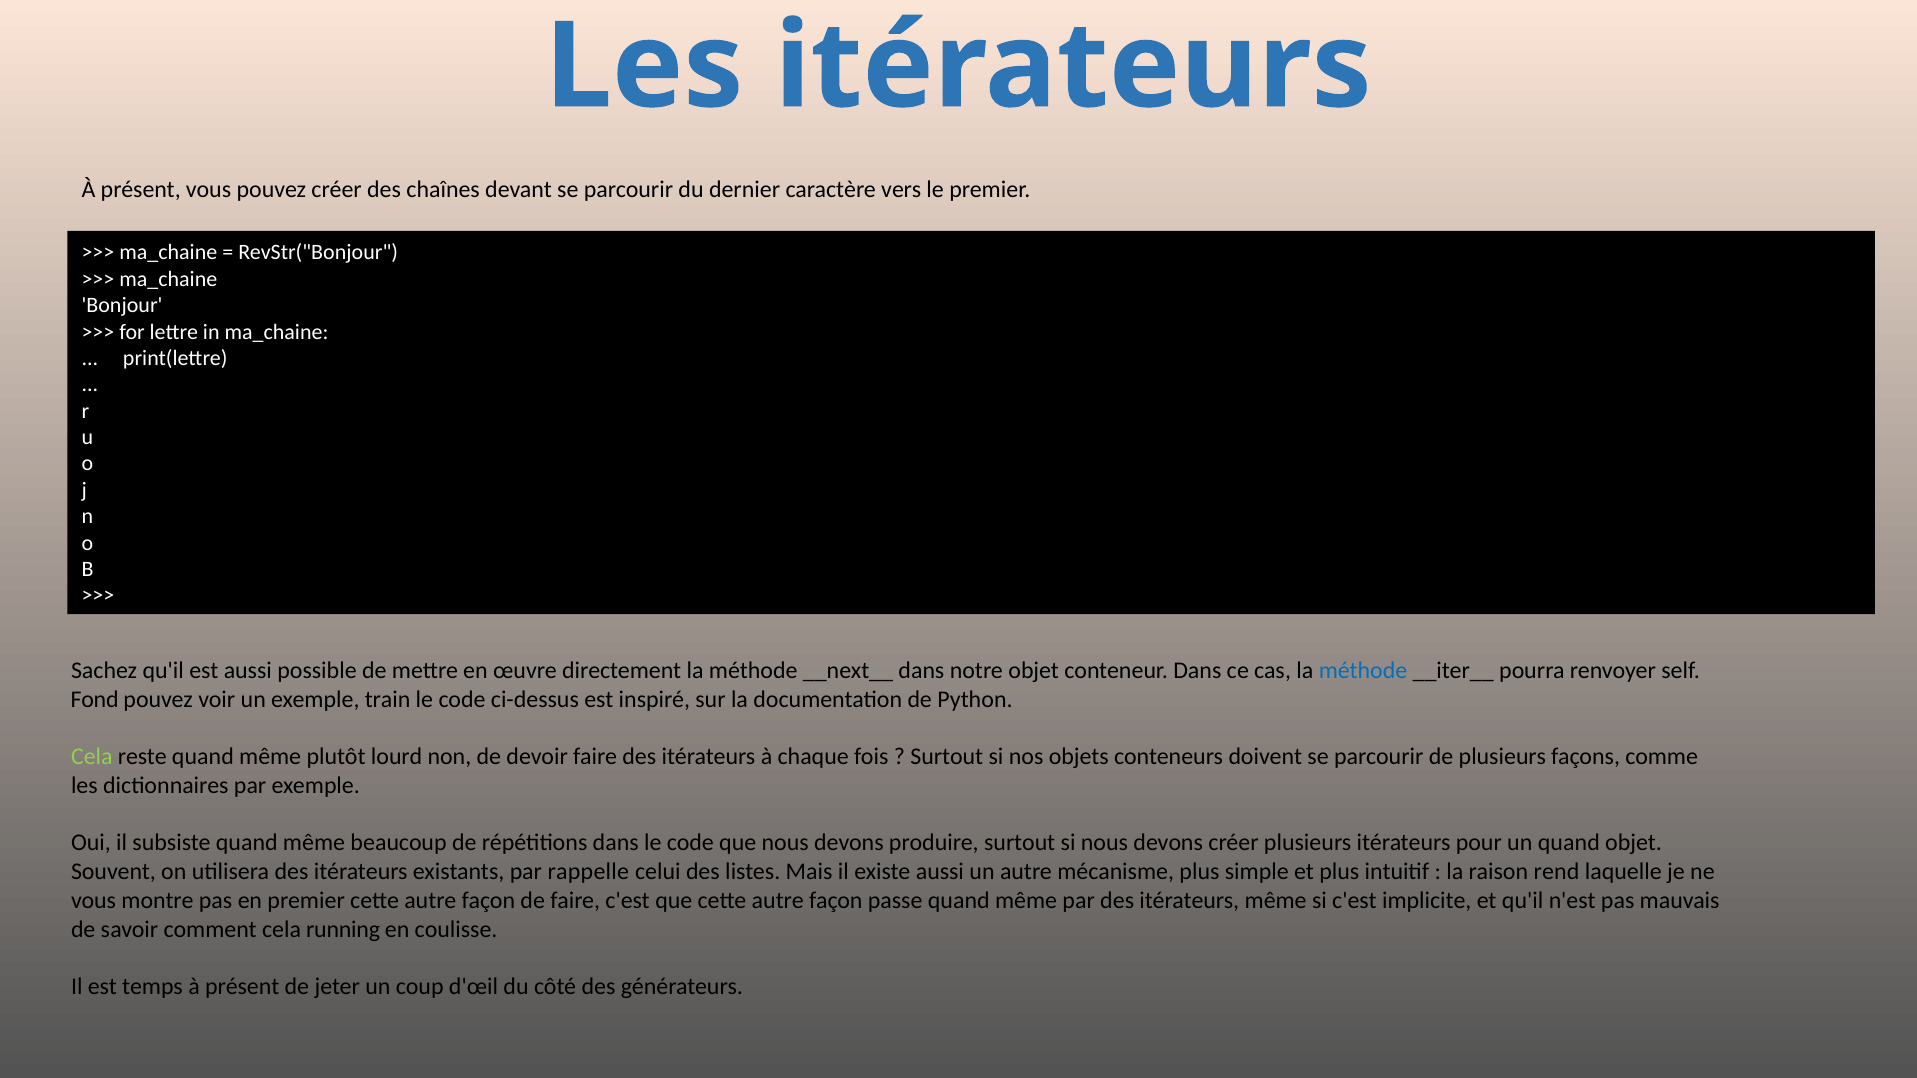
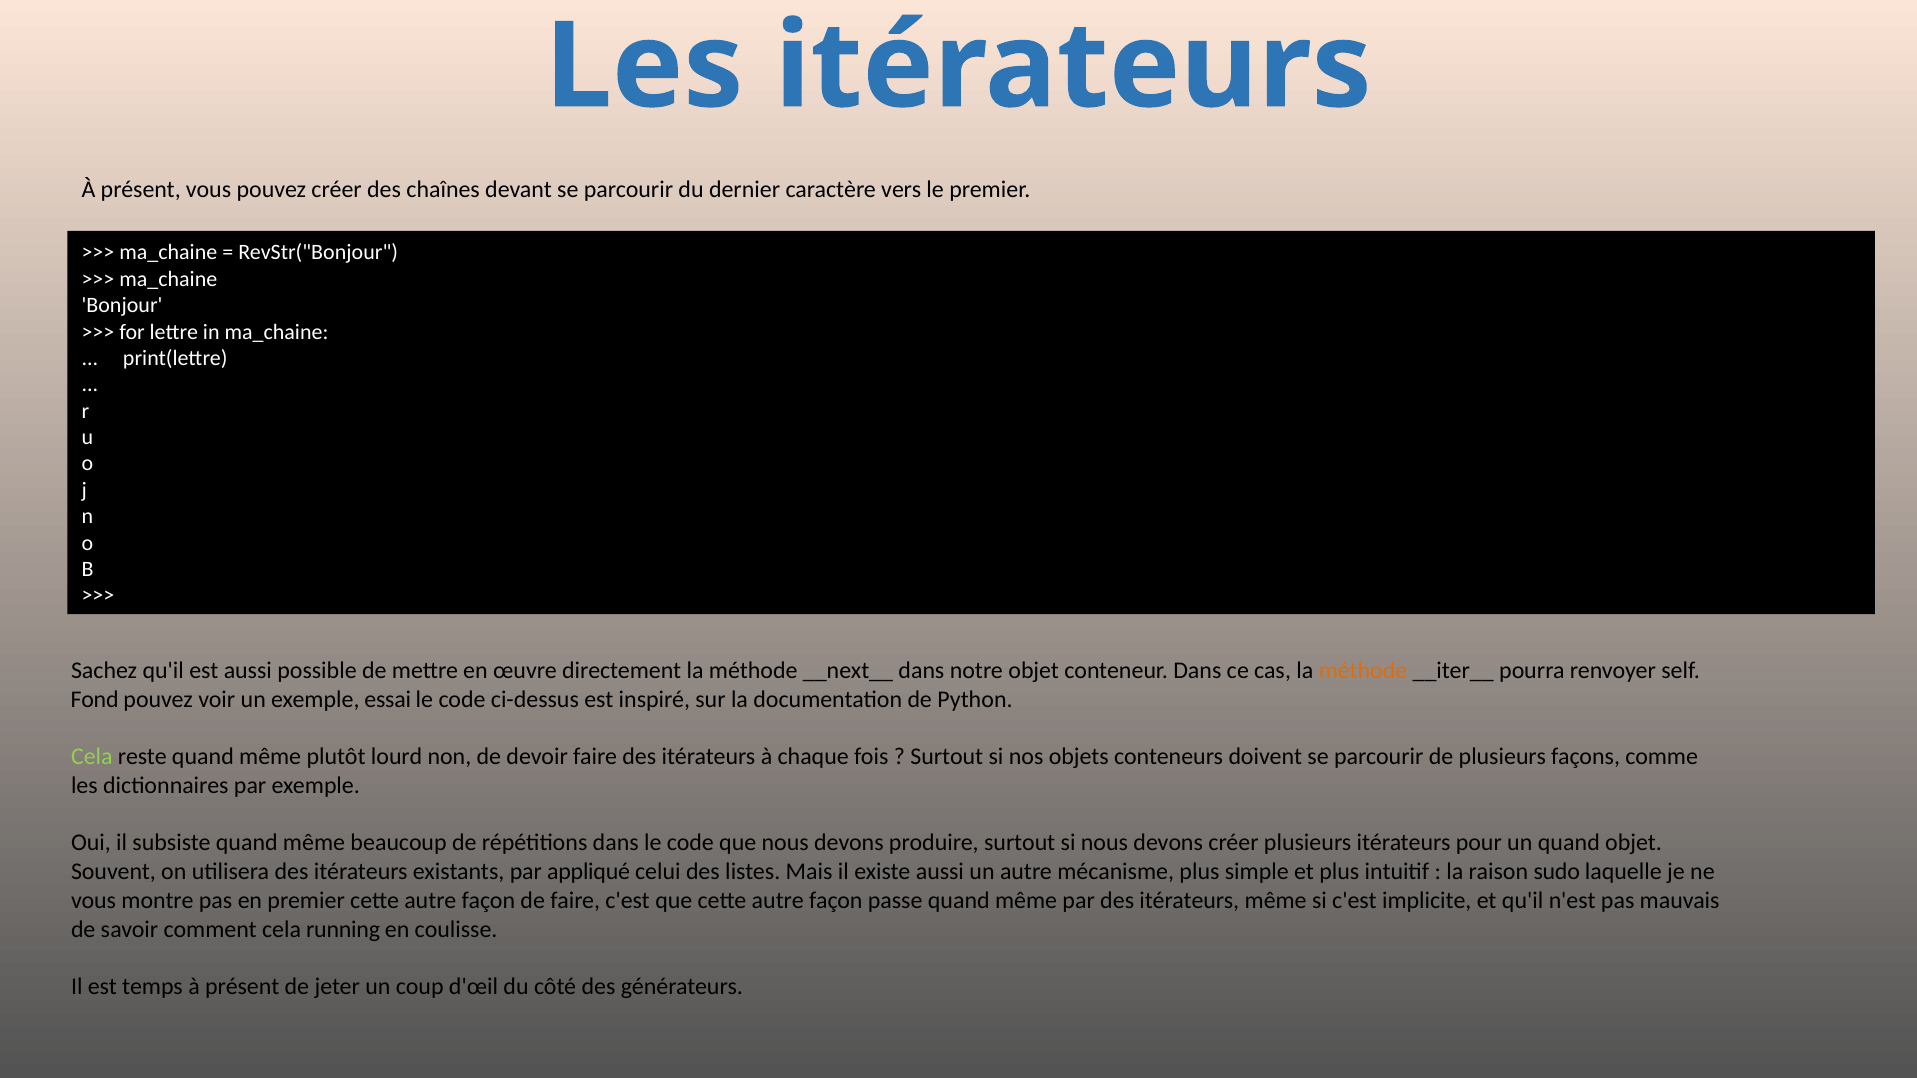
méthode at (1363, 671) colour: blue -> orange
train: train -> essai
rappelle: rappelle -> appliqué
rend: rend -> sudo
